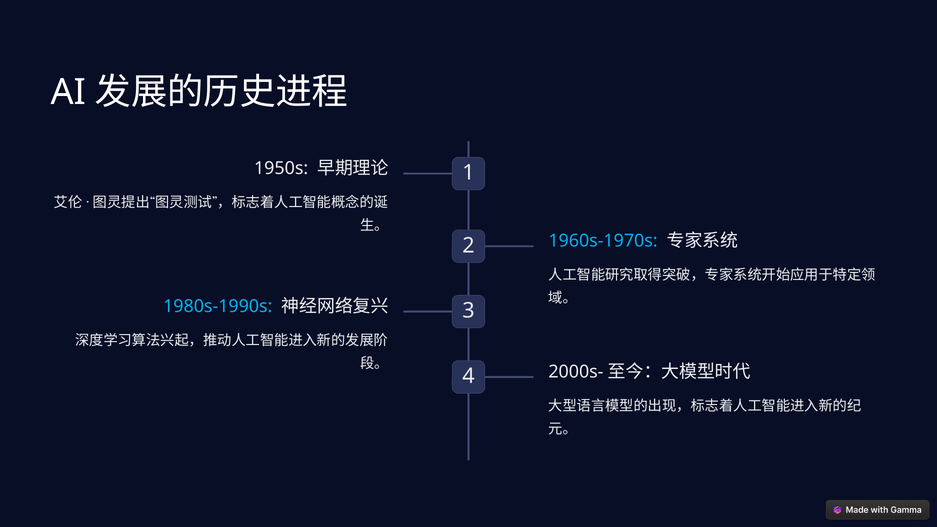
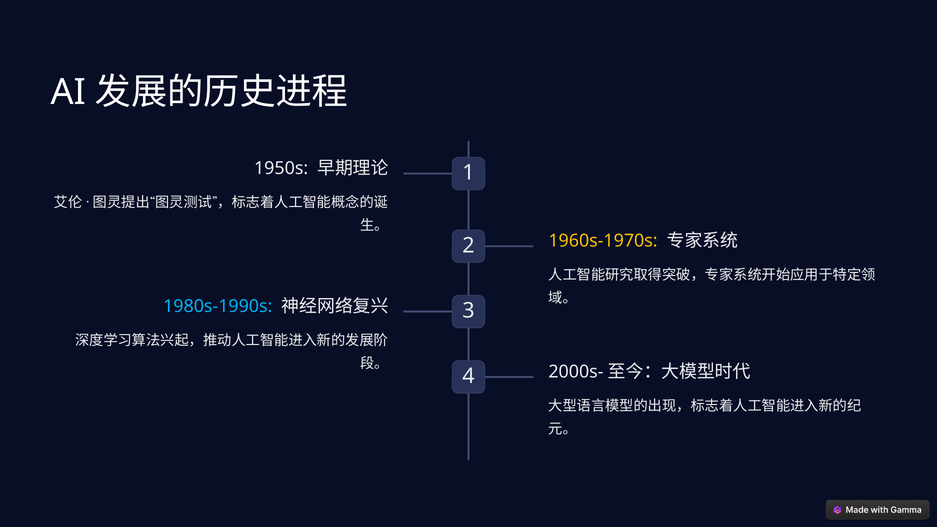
1960s-1970s colour: light blue -> yellow
